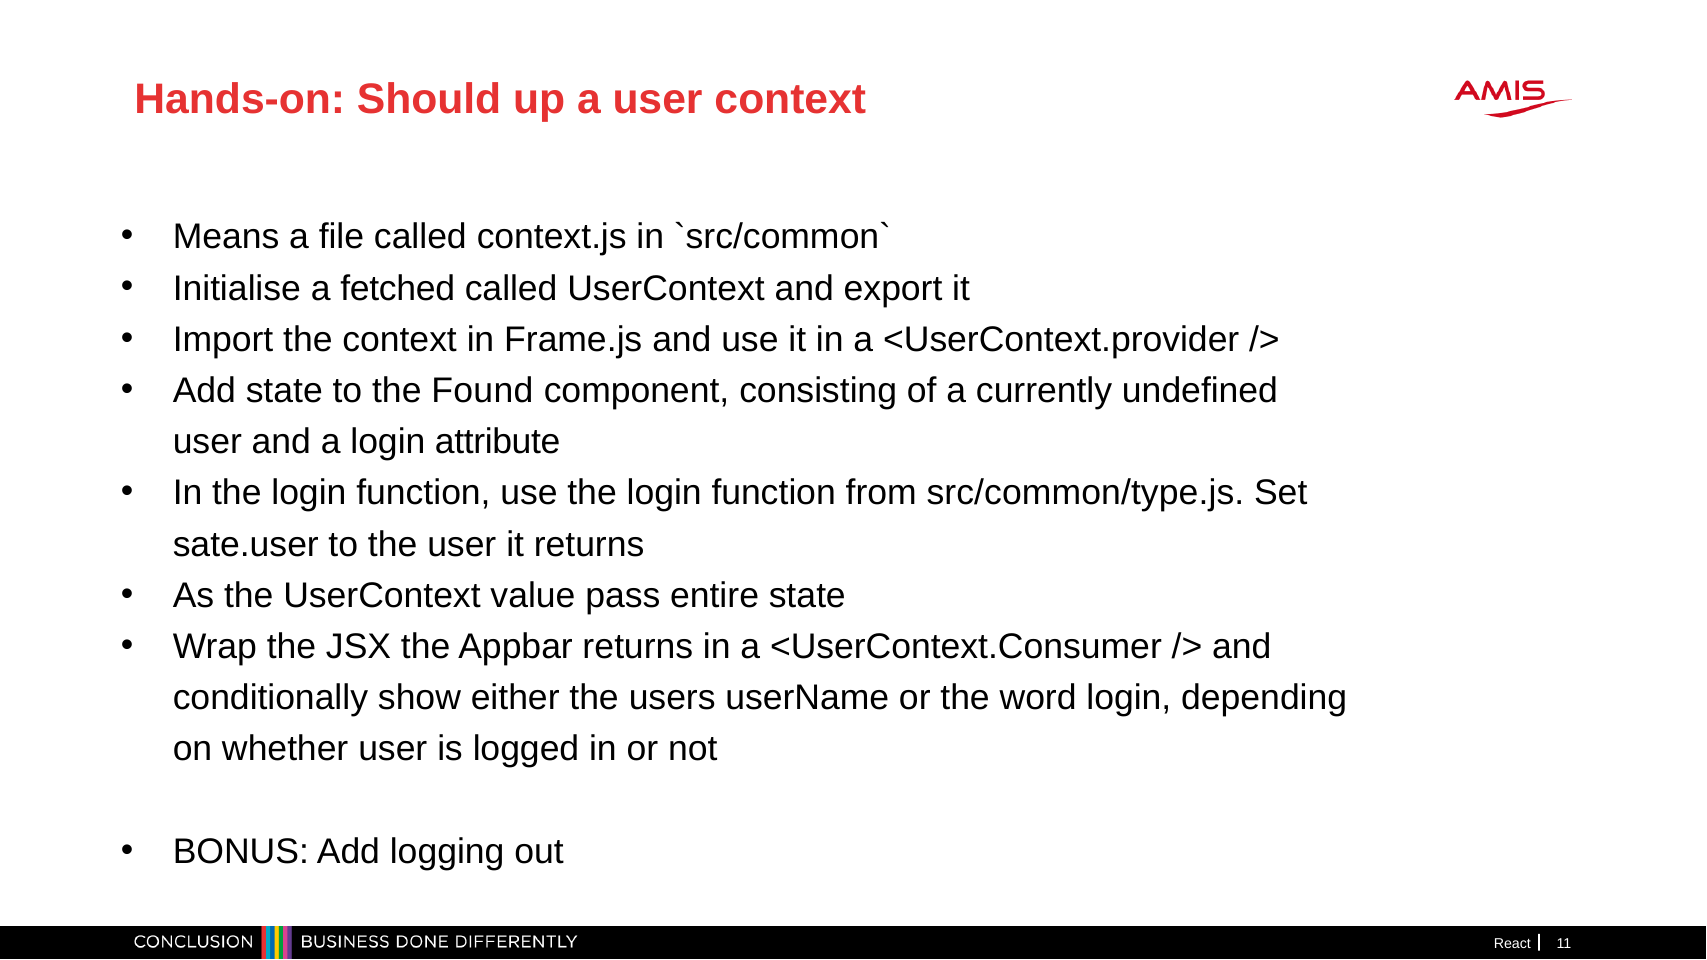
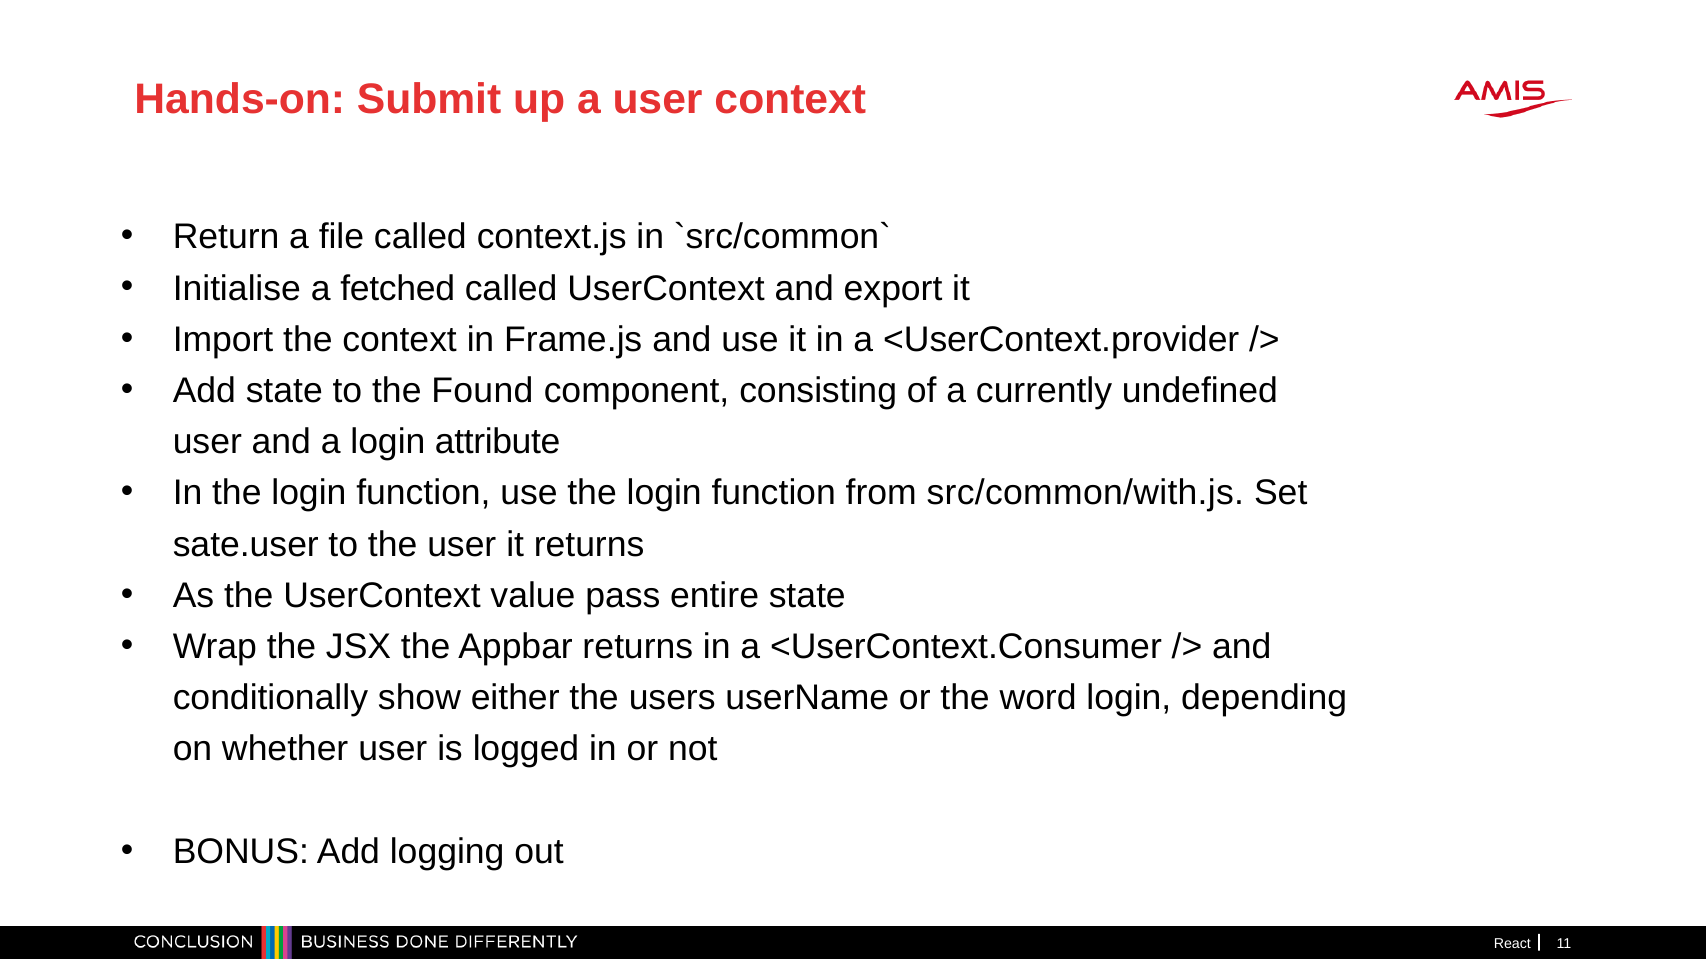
Should: Should -> Submit
Means: Means -> Return
src/common/type.js: src/common/type.js -> src/common/with.js
